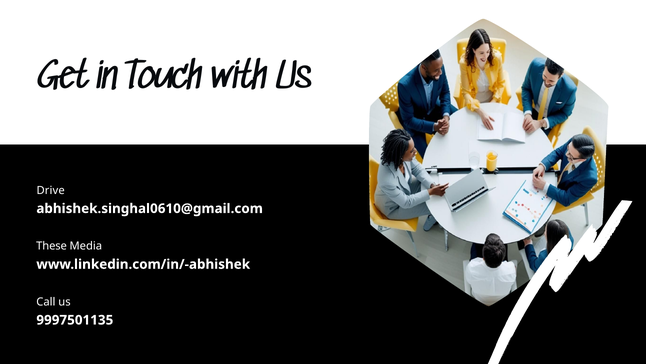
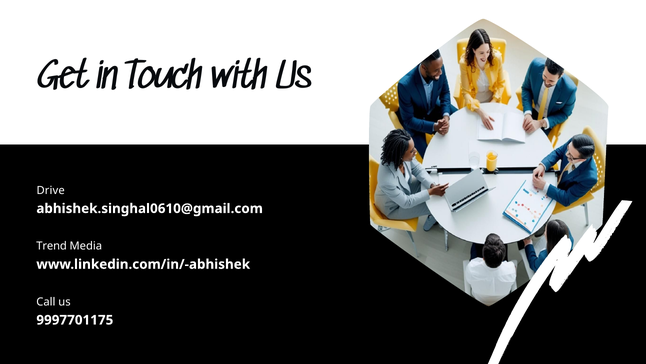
These: These -> Trend
9997501135: 9997501135 -> 9997701175
